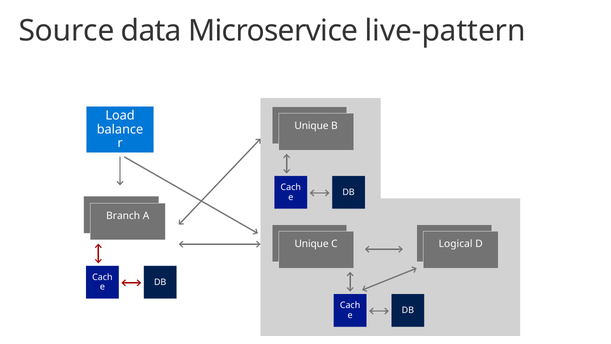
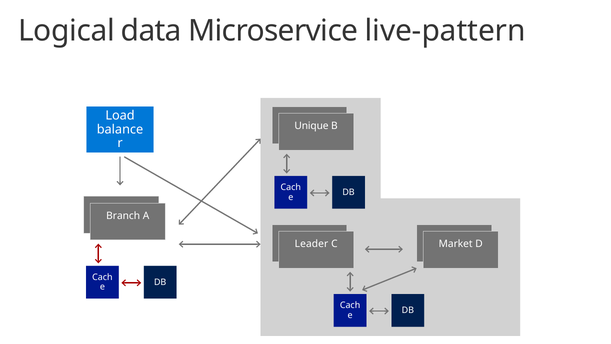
Source: Source -> Logical
Unique at (312, 244): Unique -> Leader
Logical: Logical -> Market
